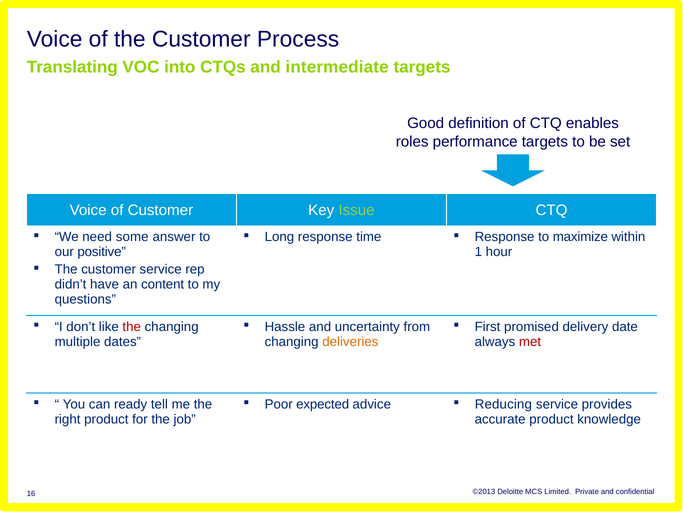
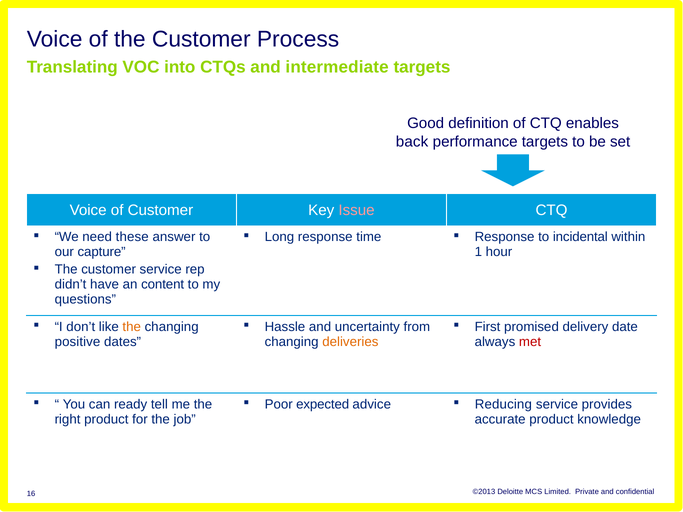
roles: roles -> back
Issue colour: light green -> pink
some: some -> these
maximize: maximize -> incidental
positive: positive -> capture
the at (132, 327) colour: red -> orange
multiple: multiple -> positive
